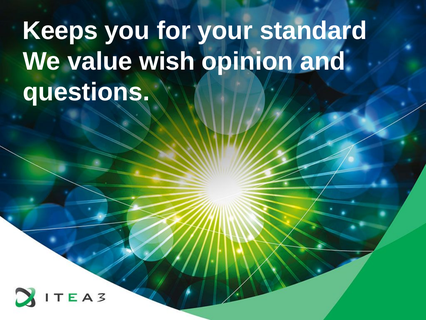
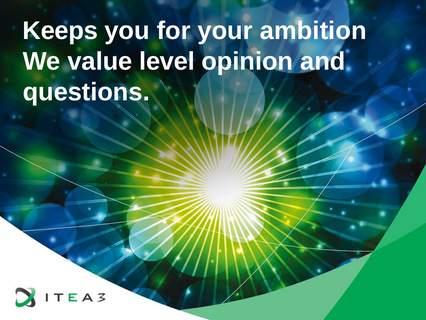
standard: standard -> ambition
wish: wish -> level
